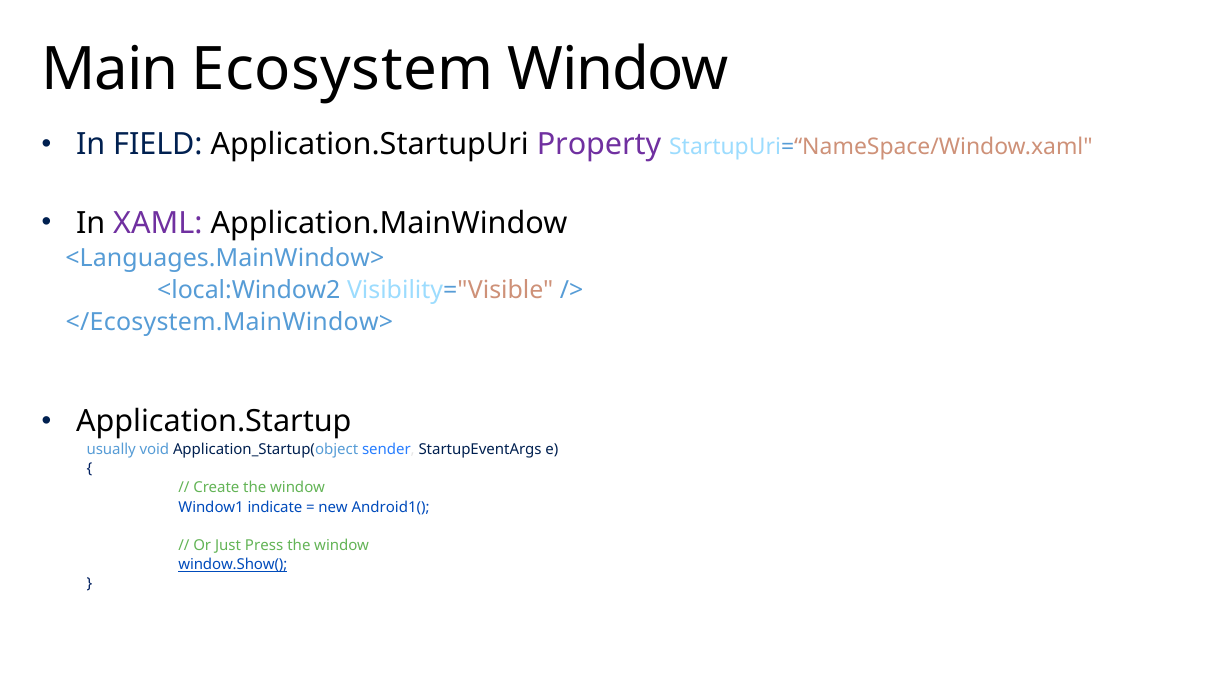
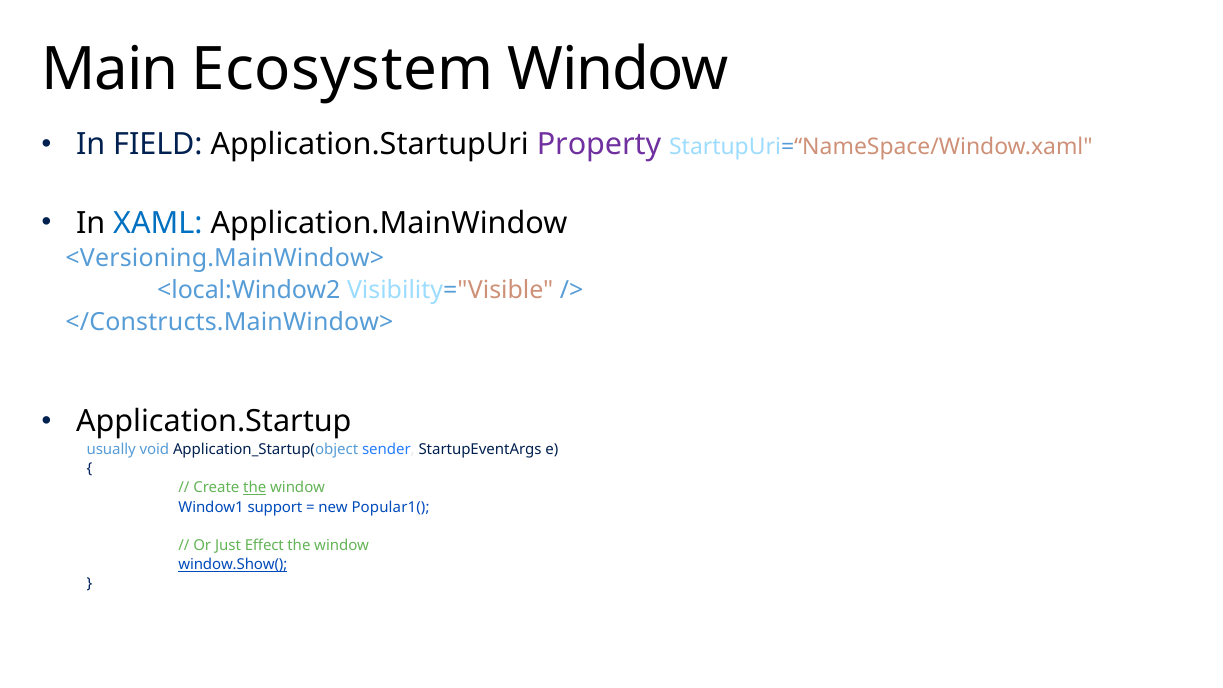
XAML colour: purple -> blue
<Languages.MainWindow>: <Languages.MainWindow> -> <Versioning.MainWindow>
</Ecosystem.MainWindow>: </Ecosystem.MainWindow> -> </Constructs.MainWindow>
the at (255, 488) underline: none -> present
indicate: indicate -> support
Android1(: Android1( -> Popular1(
Press: Press -> Effect
